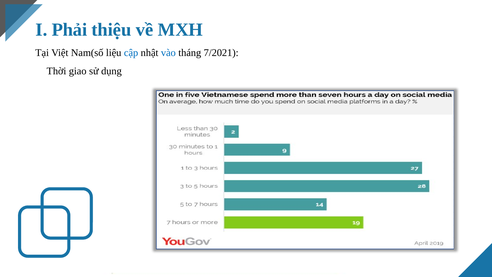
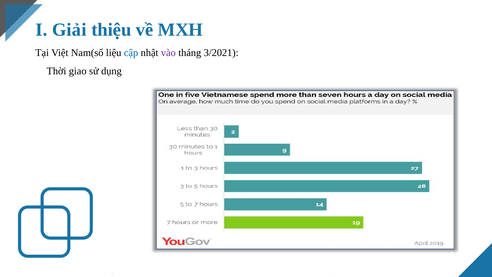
Phải: Phải -> Giải
vào colour: blue -> purple
7/2021: 7/2021 -> 3/2021
